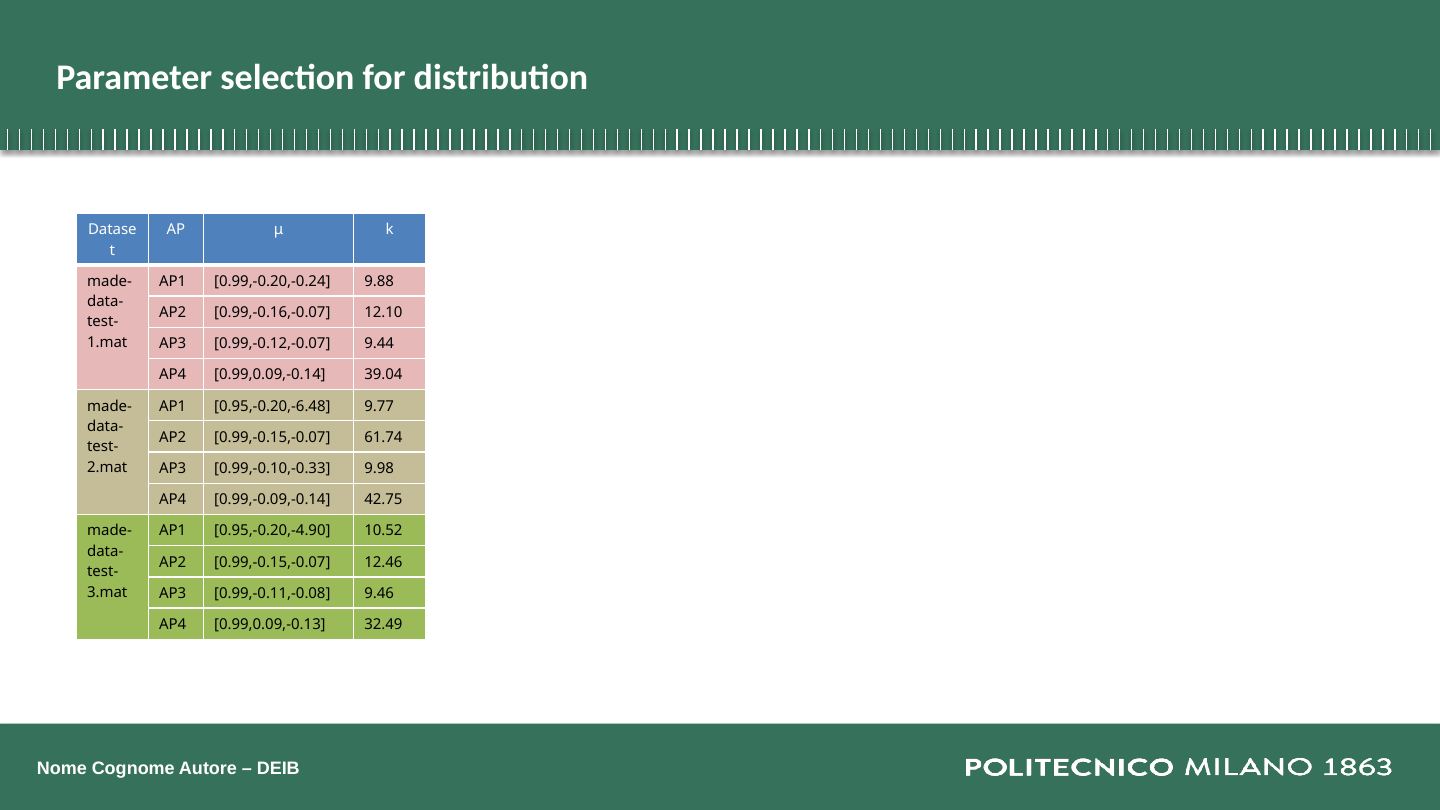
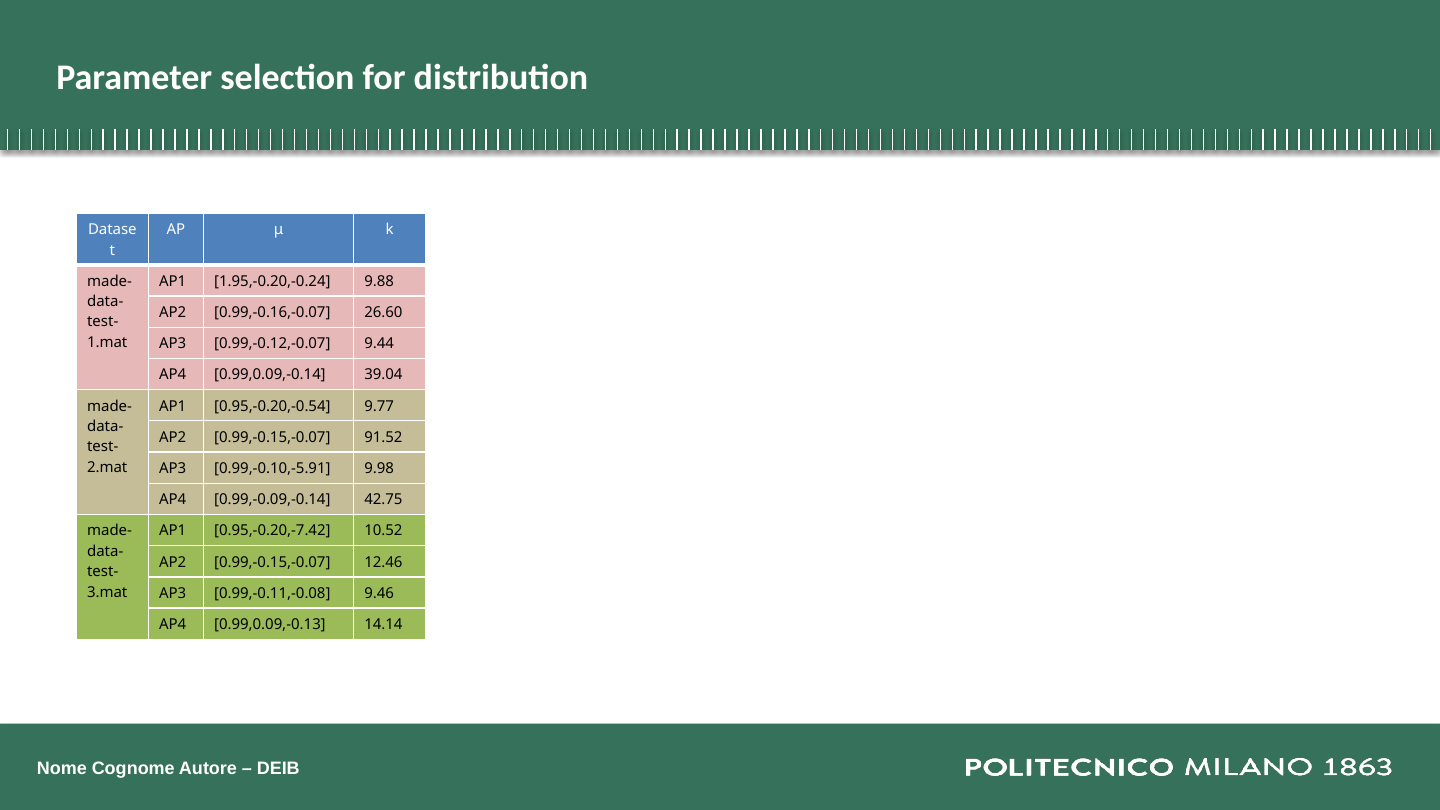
0.99,-0.20,-0.24: 0.99,-0.20,-0.24 -> 1.95,-0.20,-0.24
12.10: 12.10 -> 26.60
0.95,-0.20,-6.48: 0.95,-0.20,-6.48 -> 0.95,-0.20,-0.54
61.74: 61.74 -> 91.52
0.99,-0.10,-0.33: 0.99,-0.10,-0.33 -> 0.99,-0.10,-5.91
0.95,-0.20,-4.90: 0.95,-0.20,-4.90 -> 0.95,-0.20,-7.42
32.49: 32.49 -> 14.14
